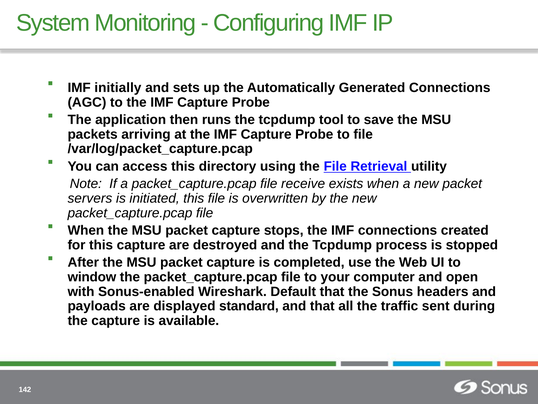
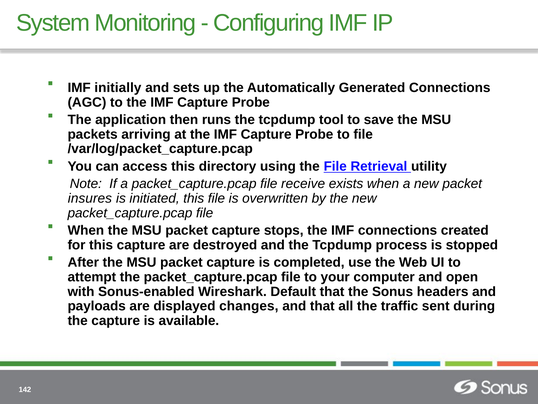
servers: servers -> insures
window: window -> attempt
standard: standard -> changes
